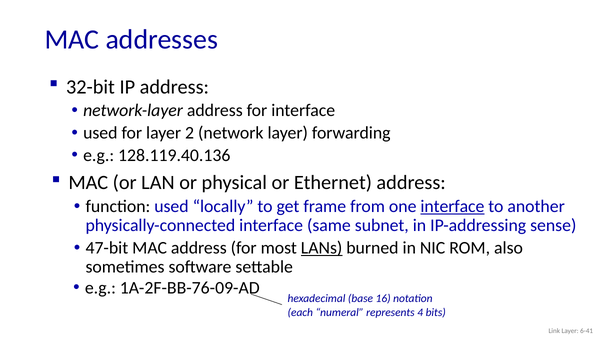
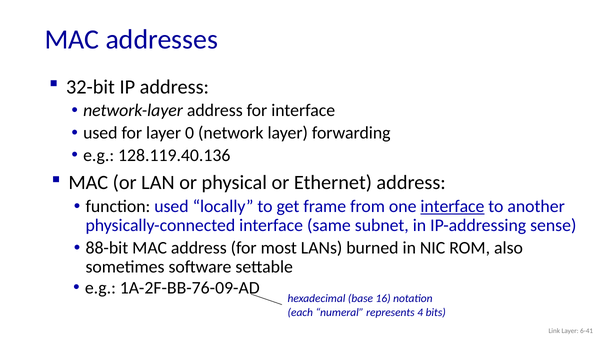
2: 2 -> 0
47-bit: 47-bit -> 88-bit
LANs underline: present -> none
